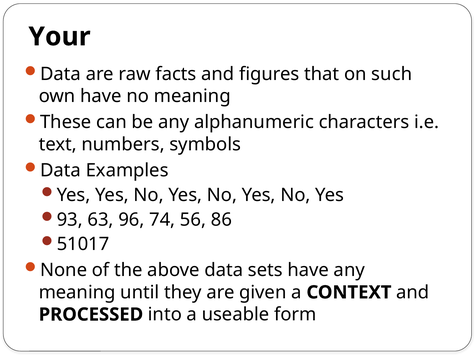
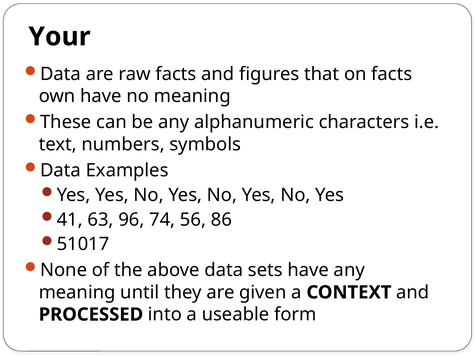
on such: such -> facts
93: 93 -> 41
